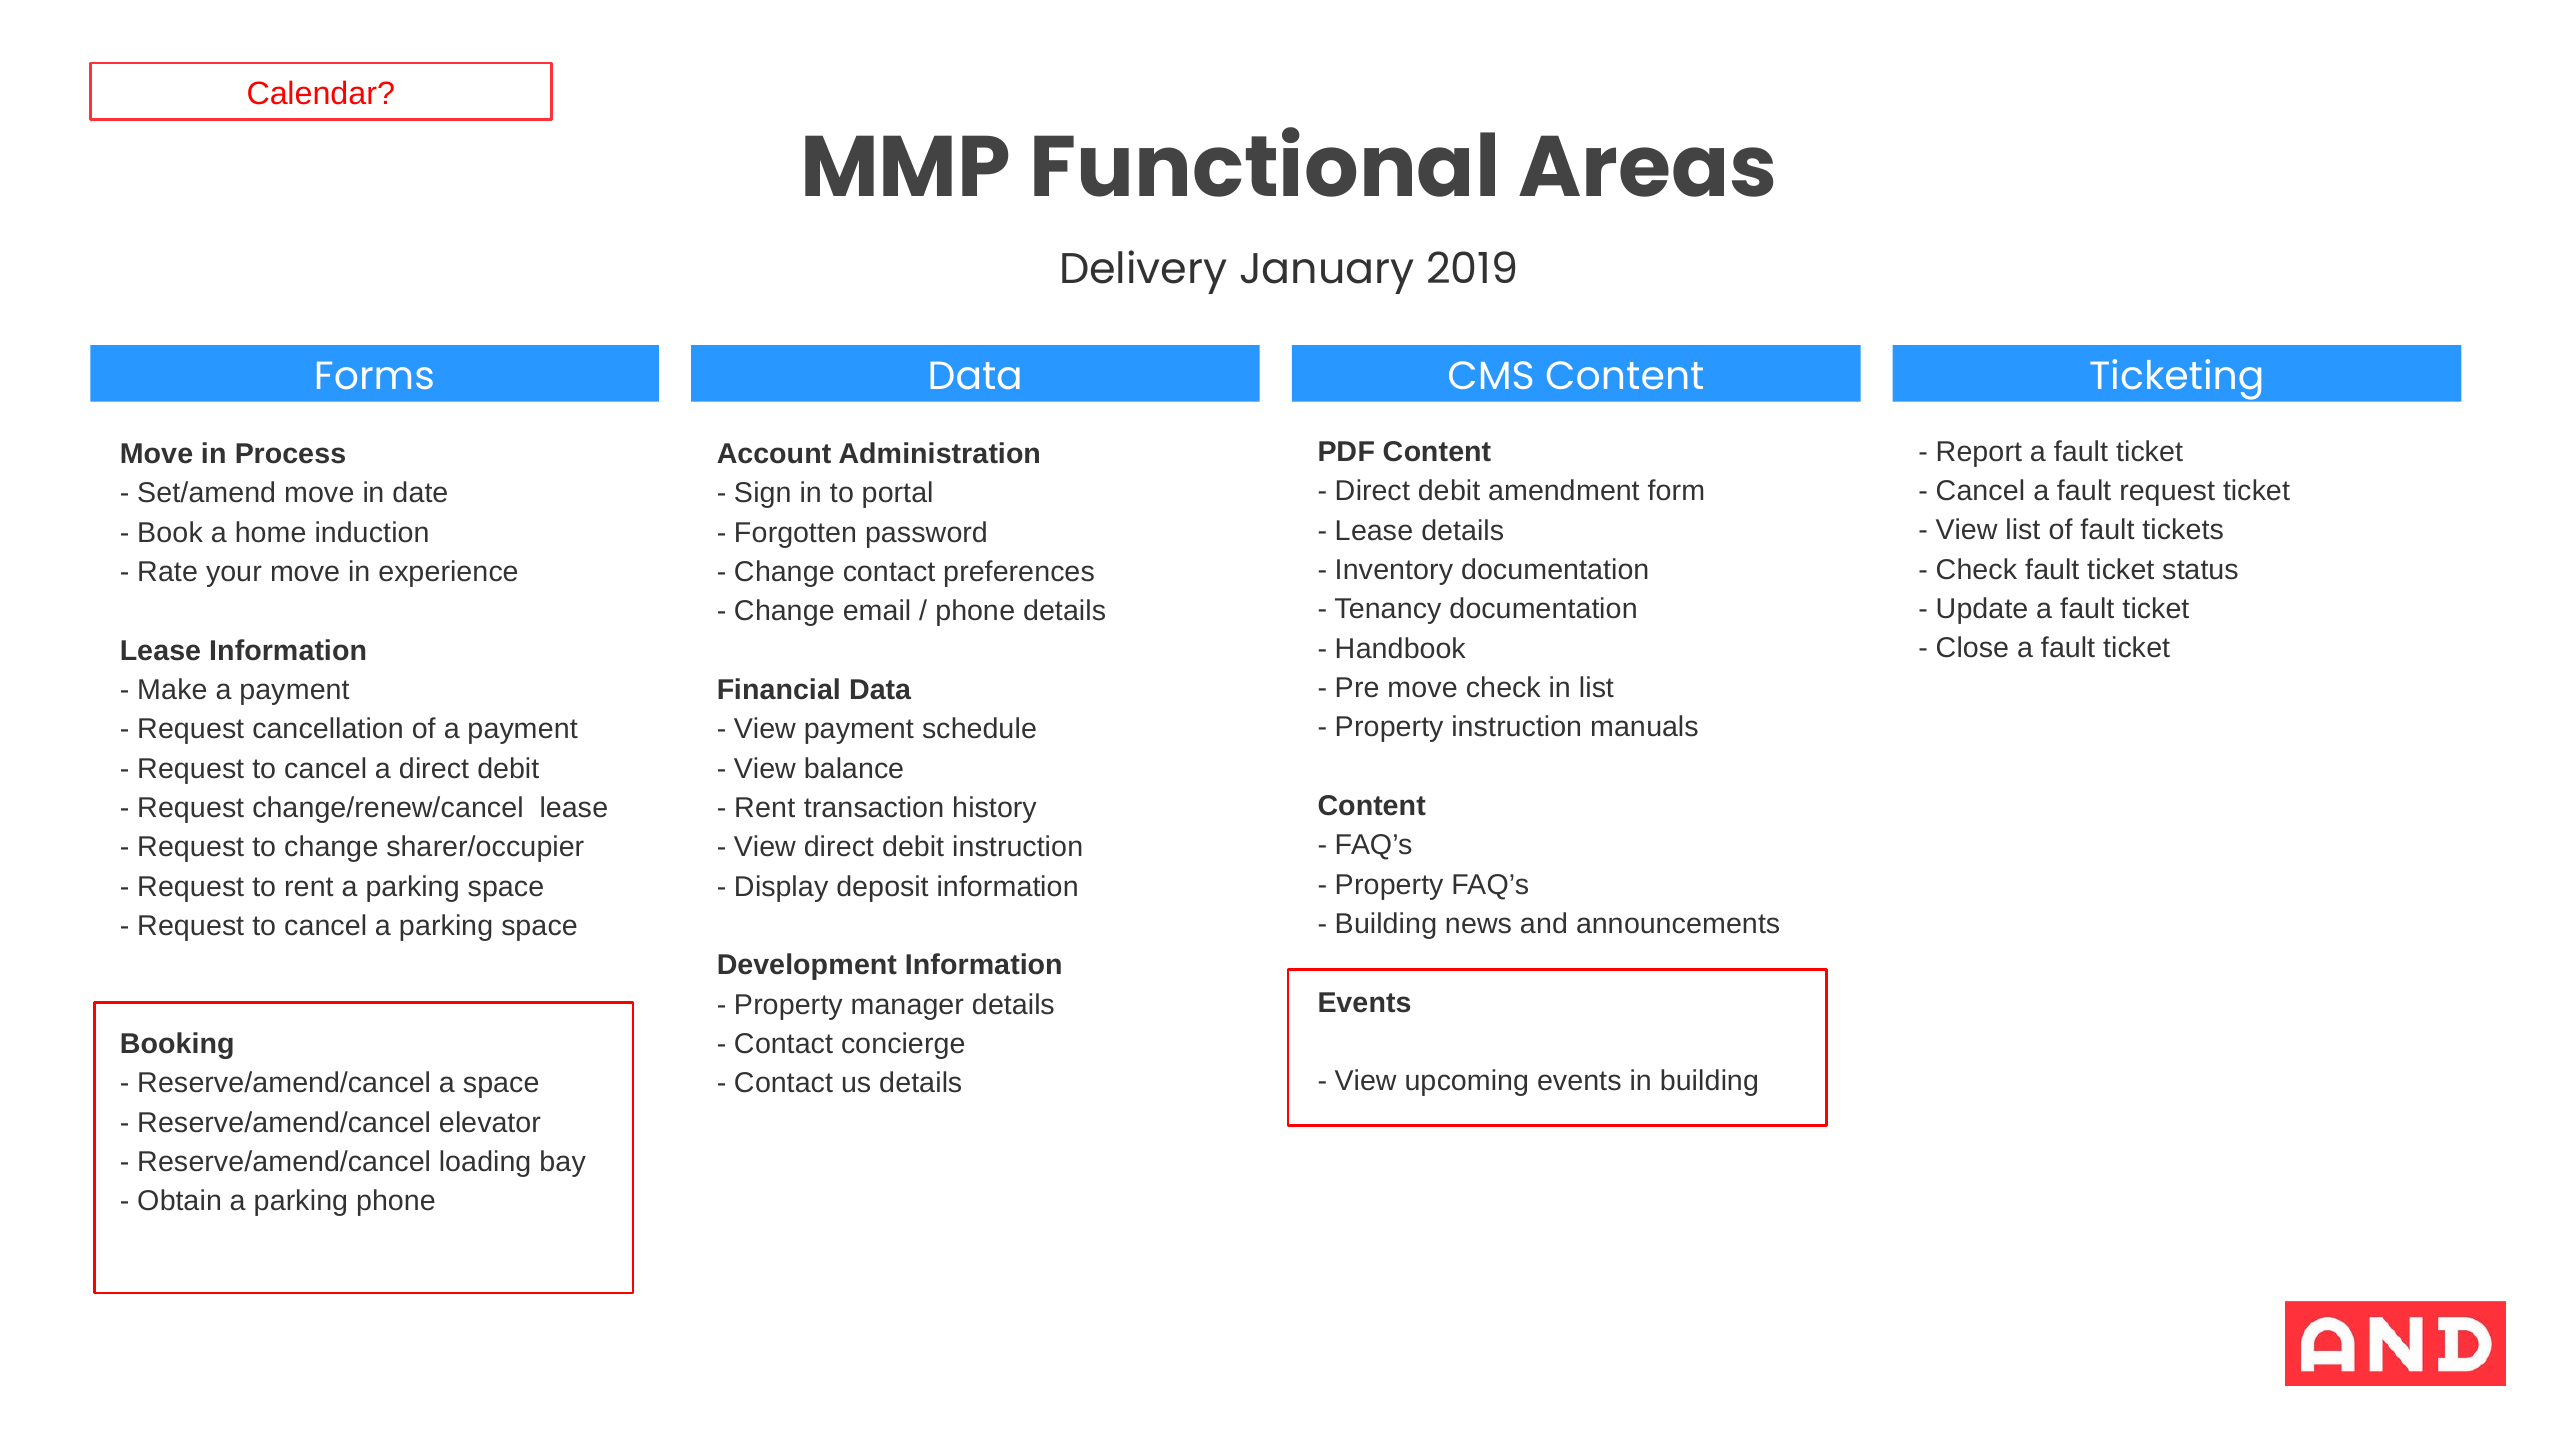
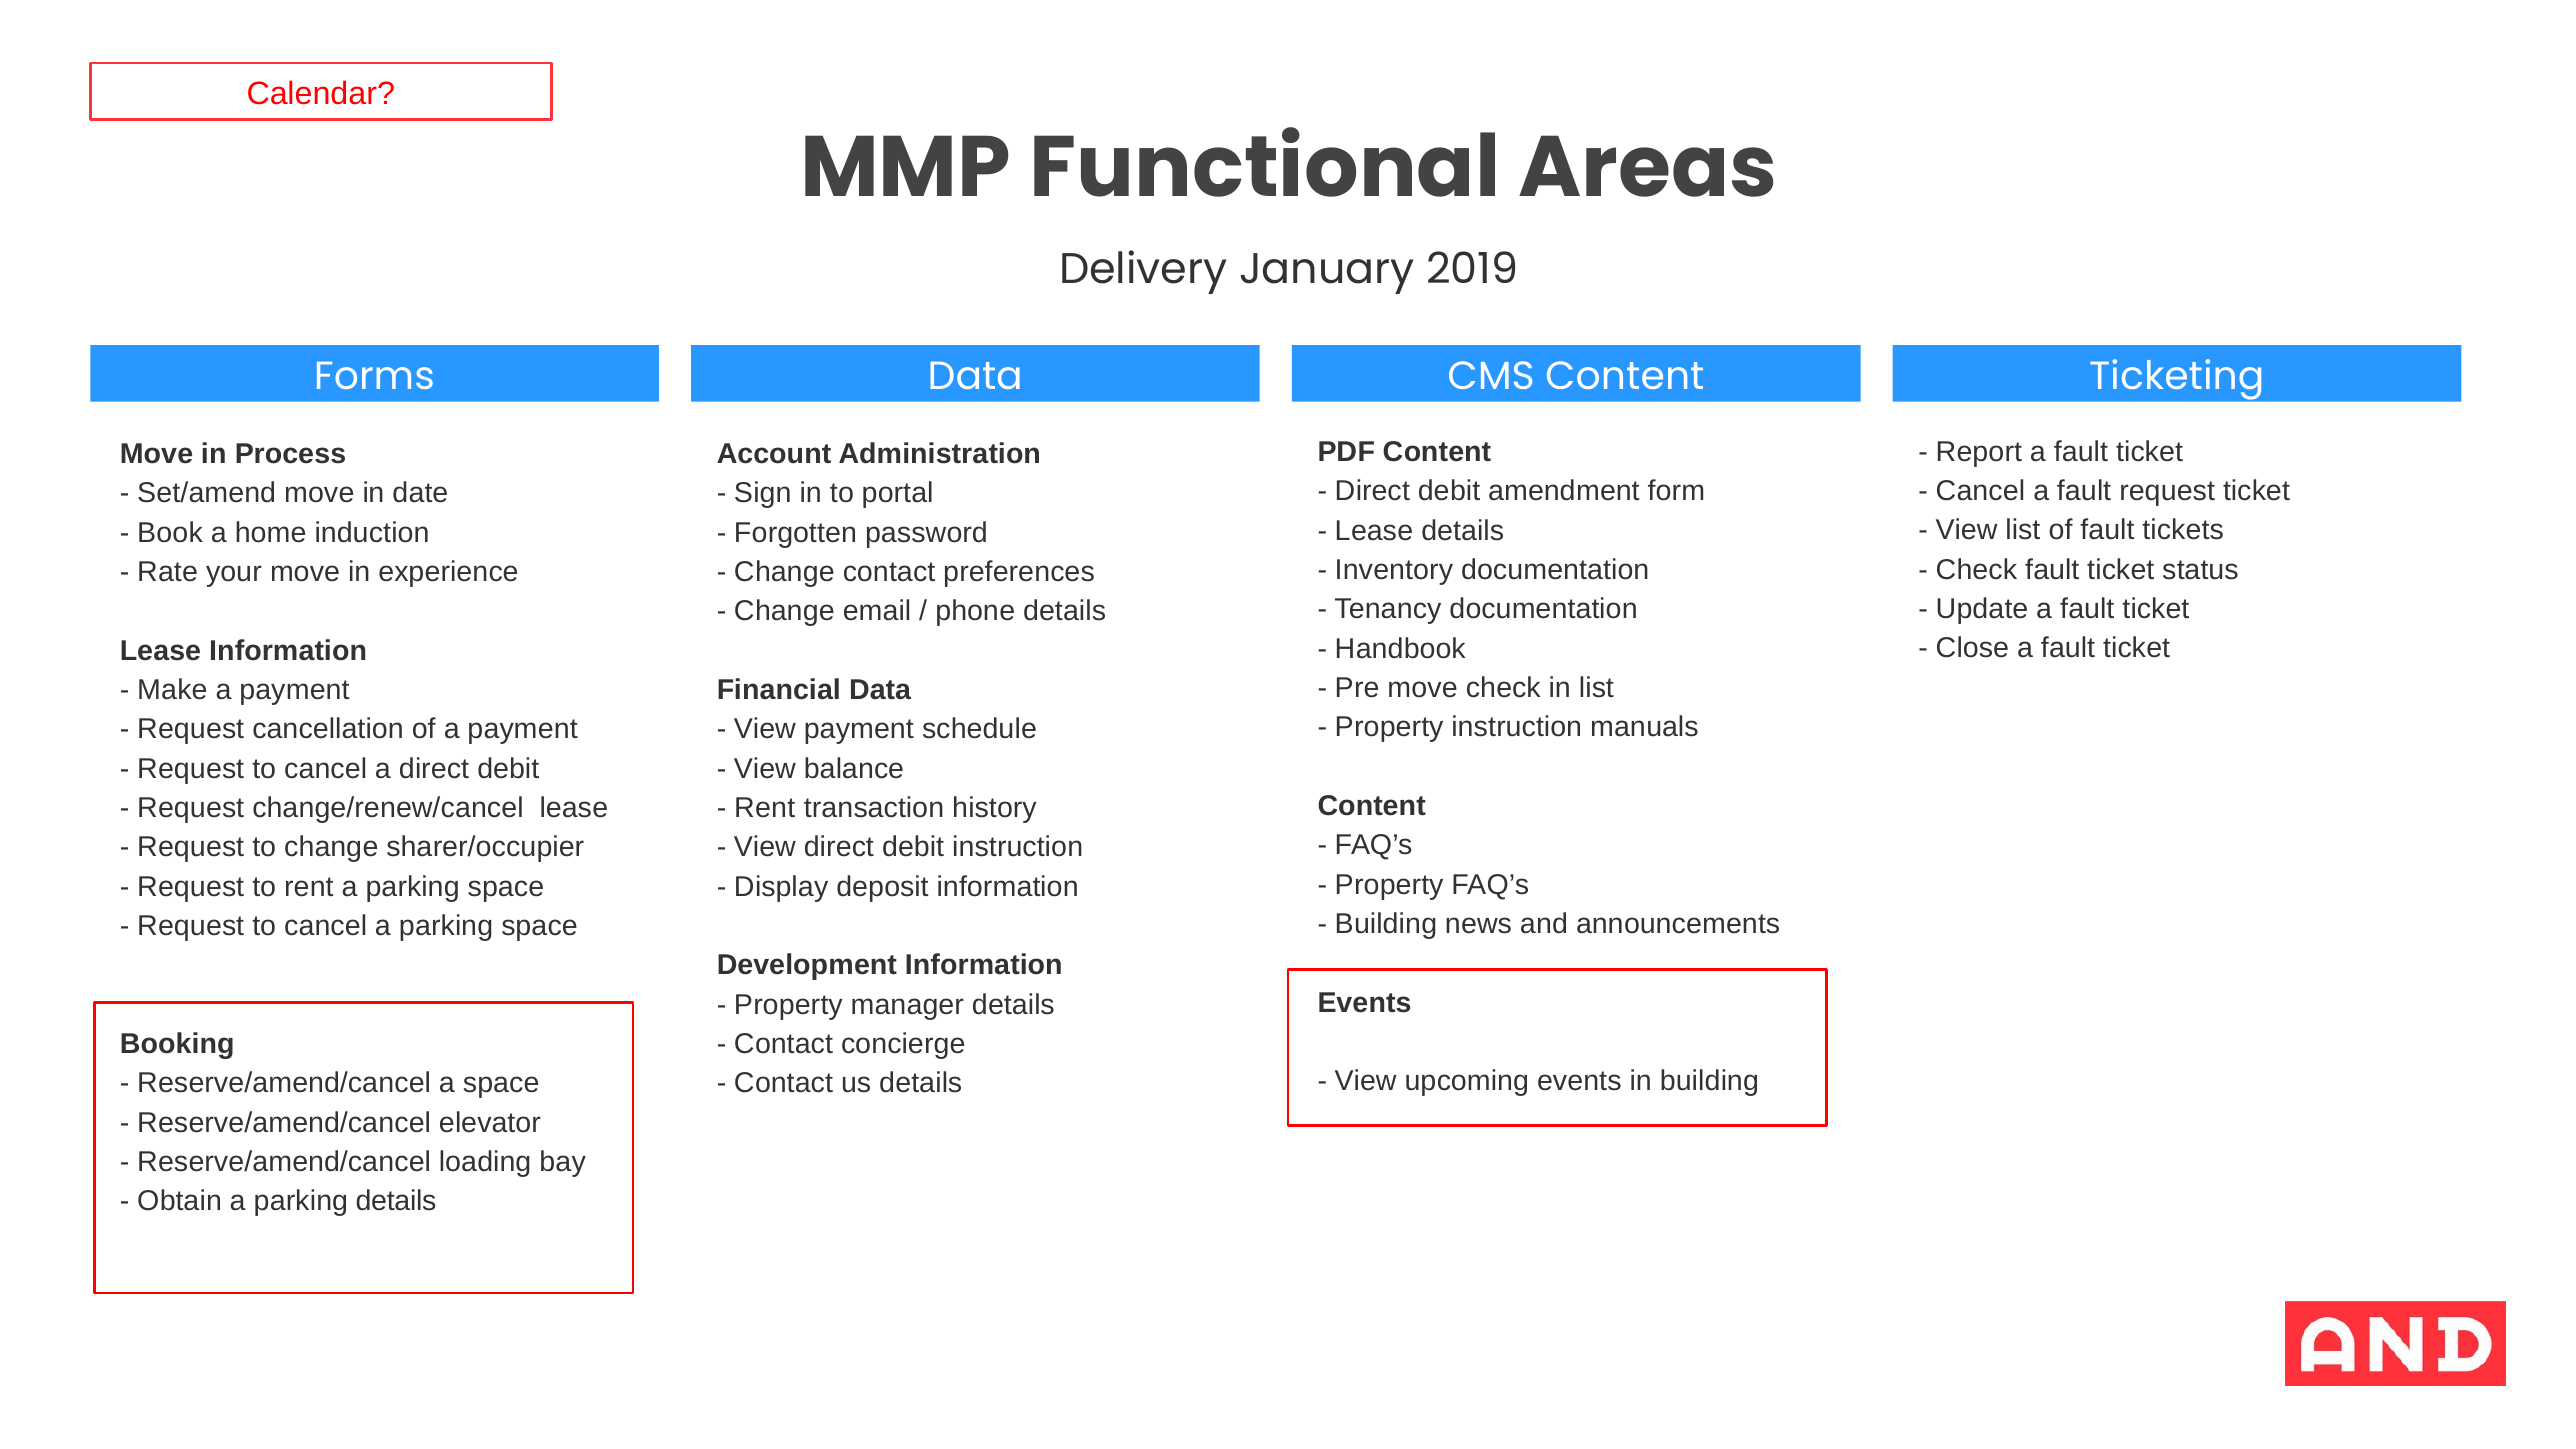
parking phone: phone -> details
